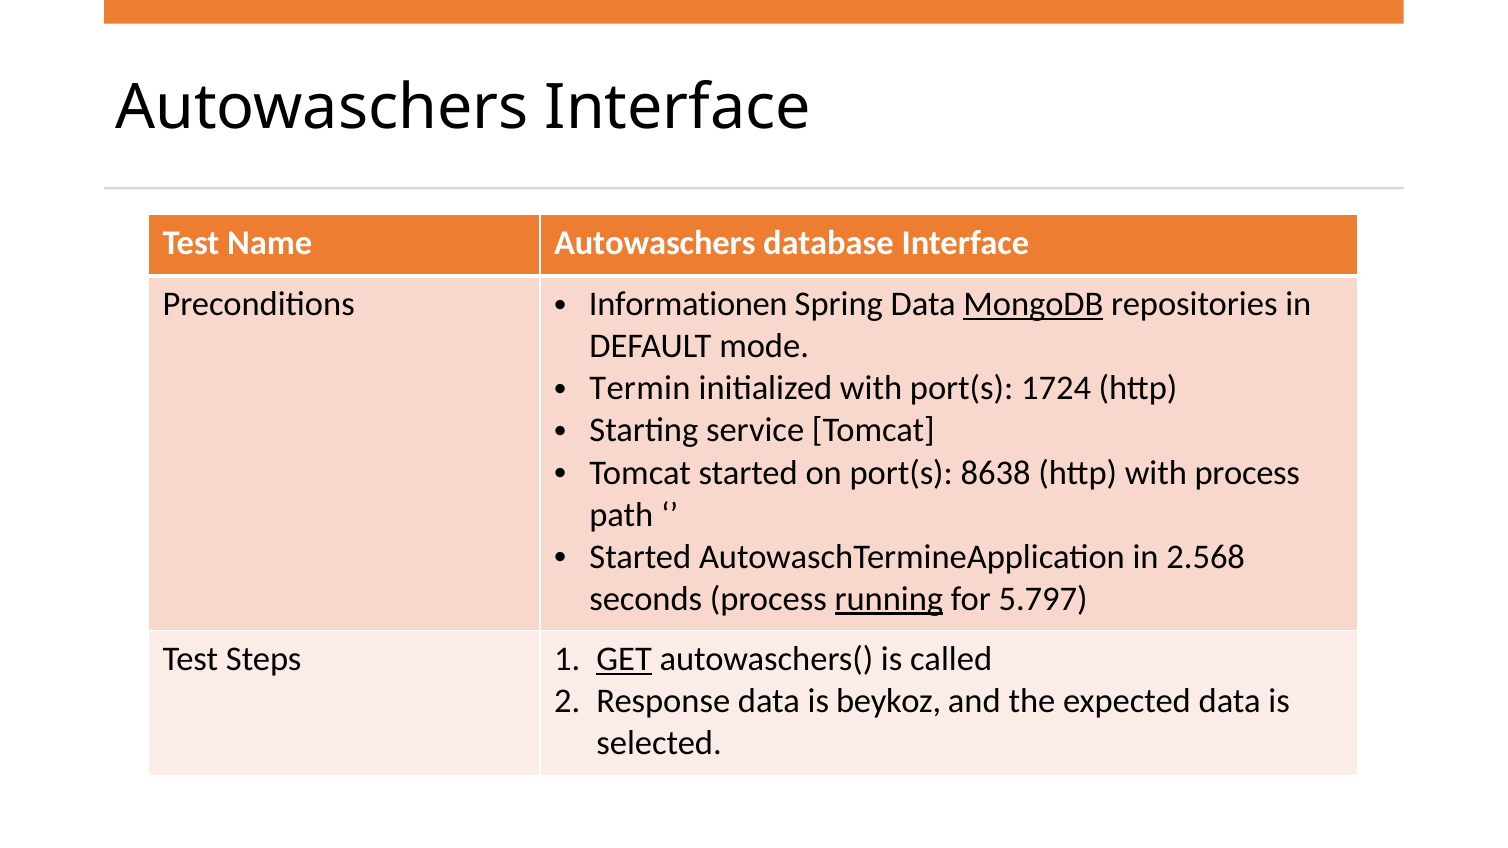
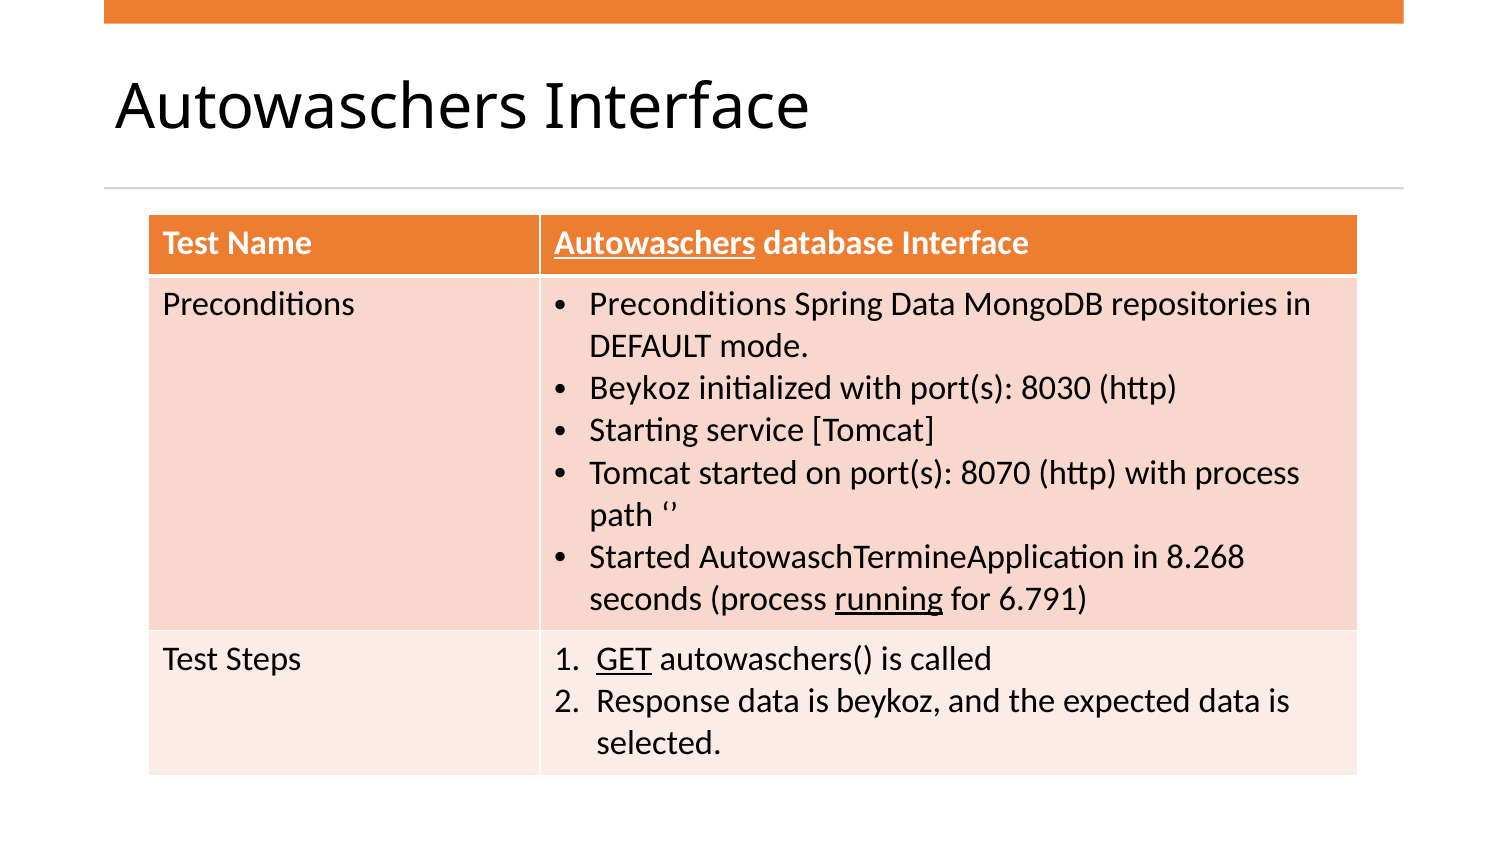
Autowaschers at (655, 243) underline: none -> present
Informationen at (688, 305): Informationen -> Preconditions
MongoDB underline: present -> none
Termin at (640, 389): Termin -> Beykoz
1724: 1724 -> 8030
8638: 8638 -> 8070
2.568: 2.568 -> 8.268
5.797: 5.797 -> 6.791
